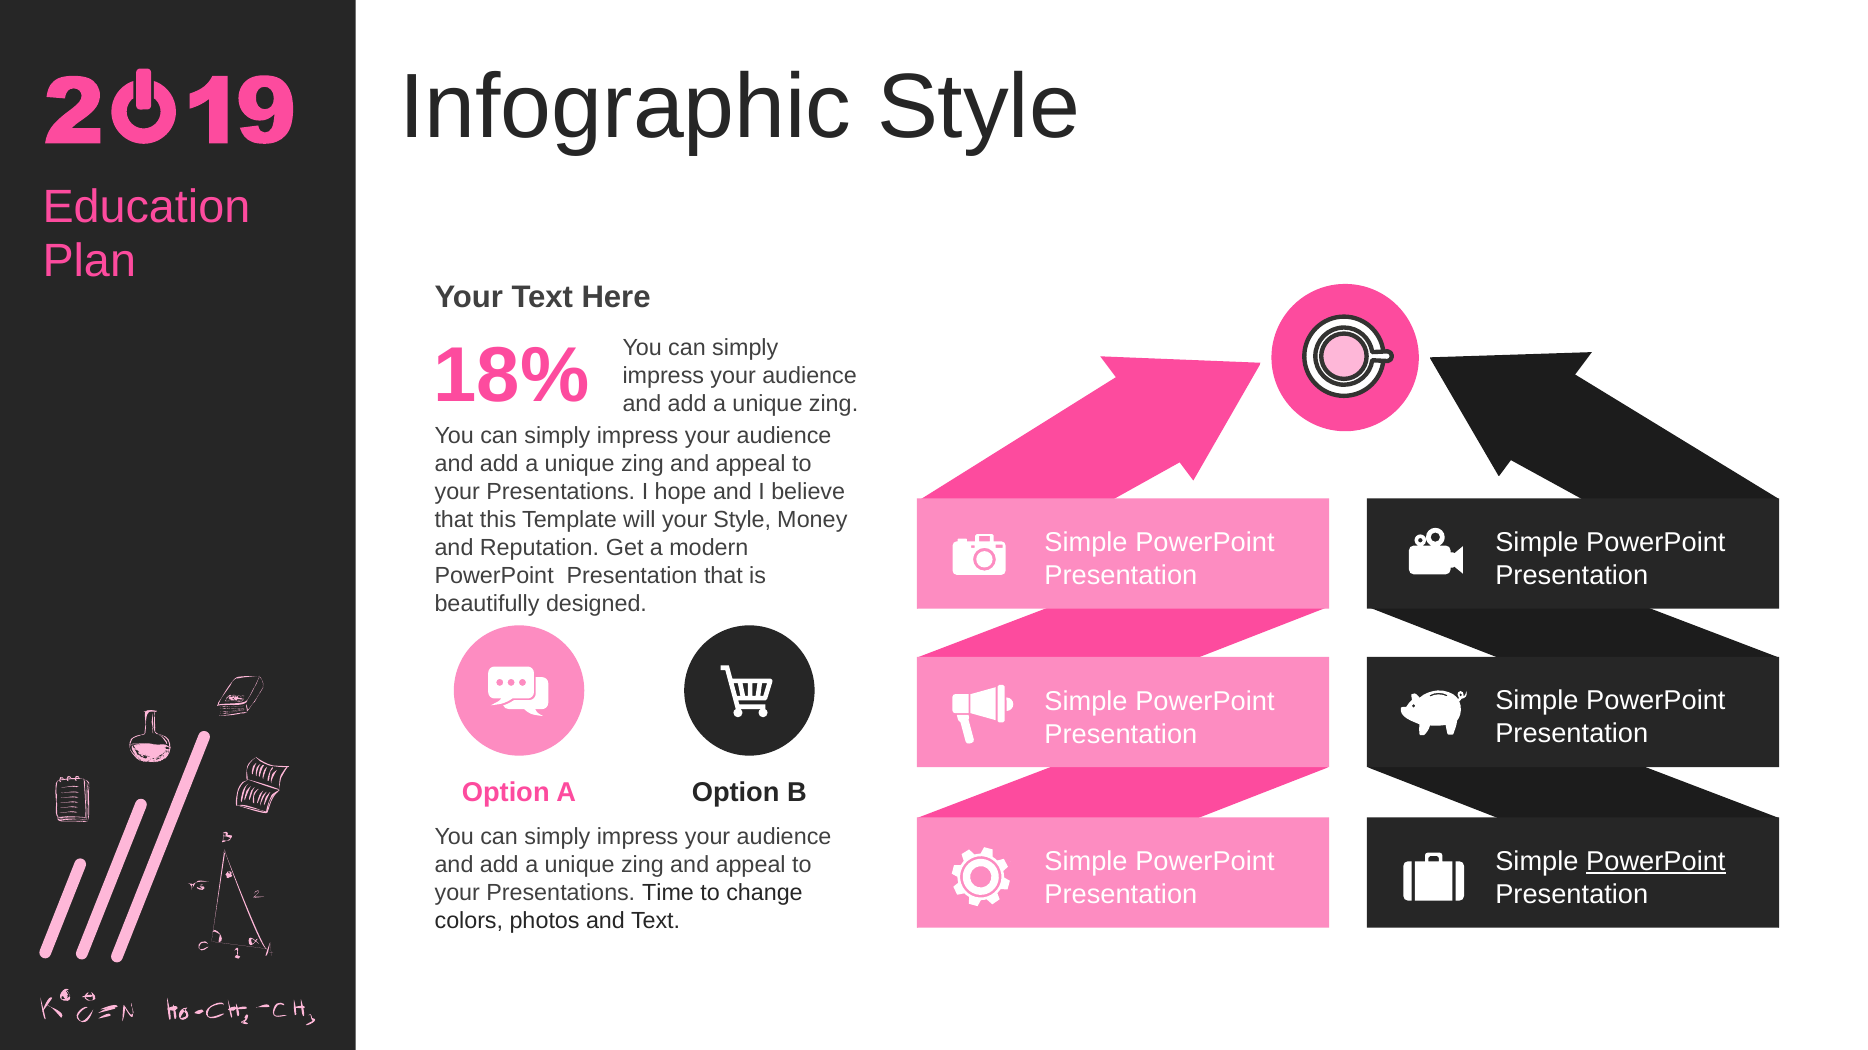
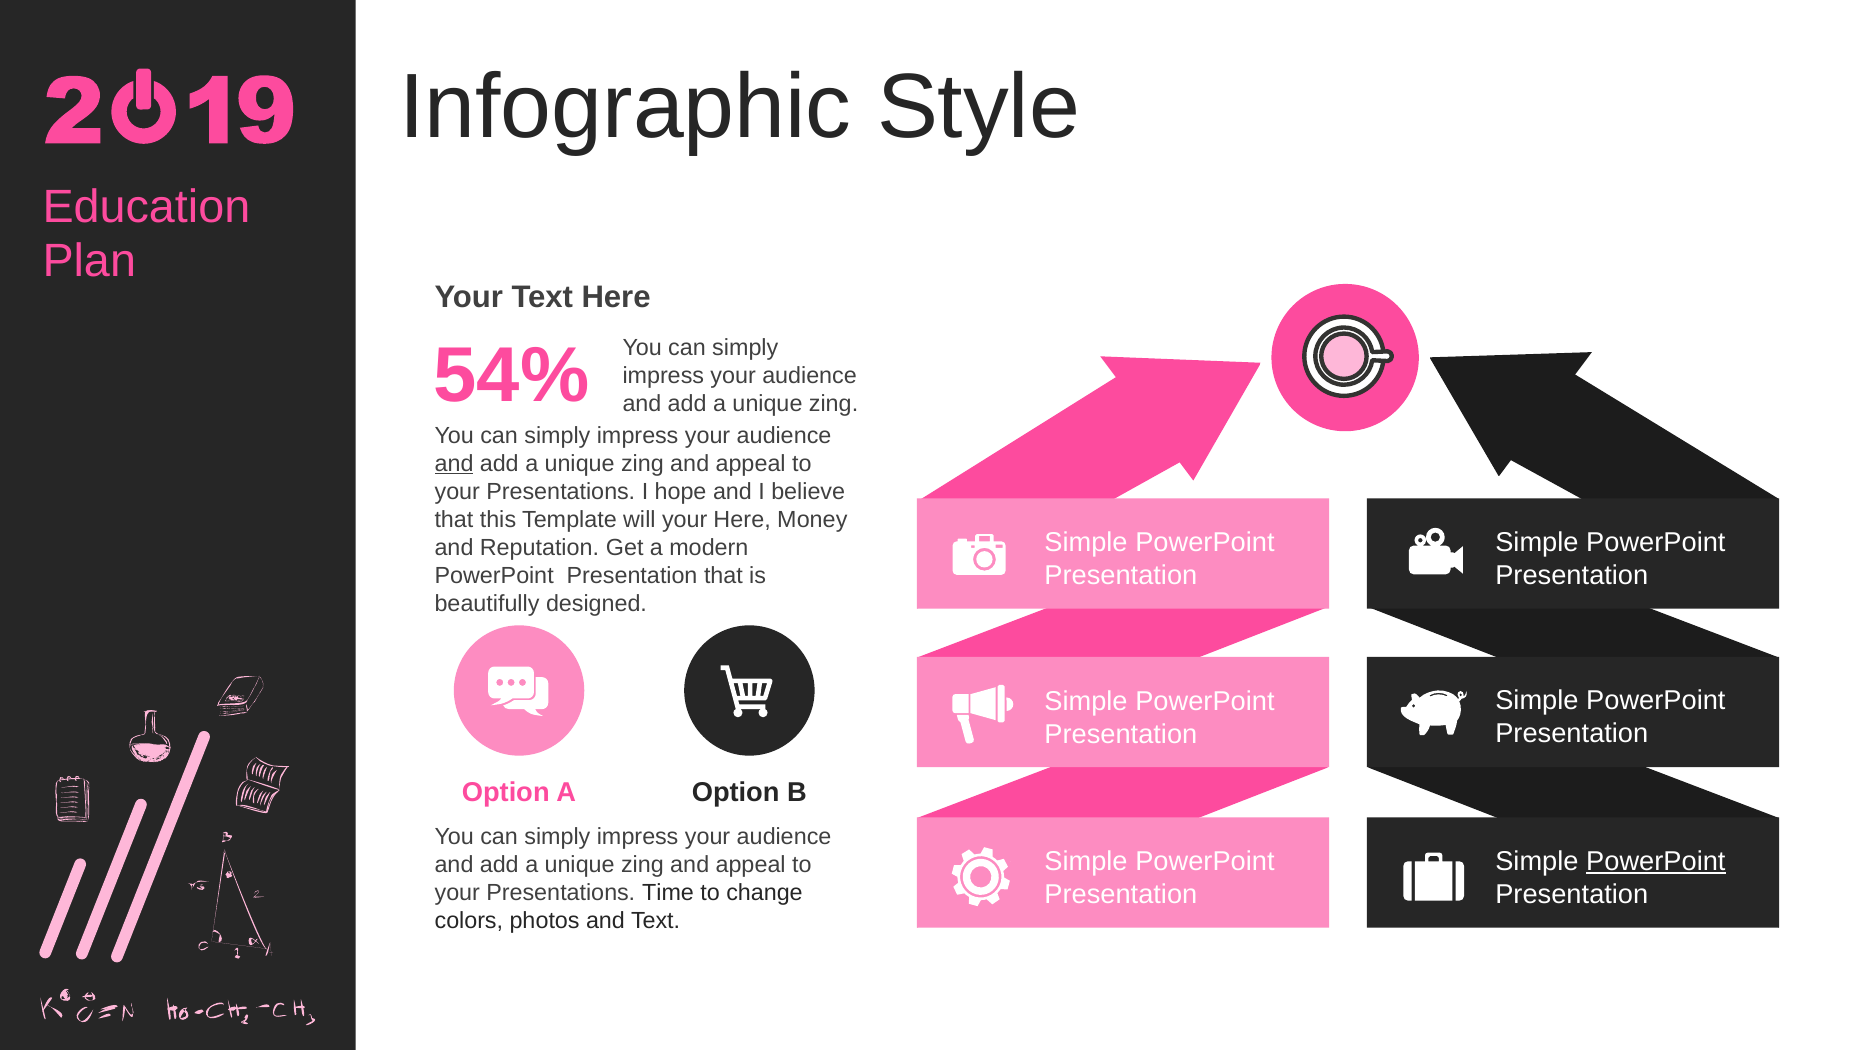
18%: 18% -> 54%
and at (454, 464) underline: none -> present
your Style: Style -> Here
